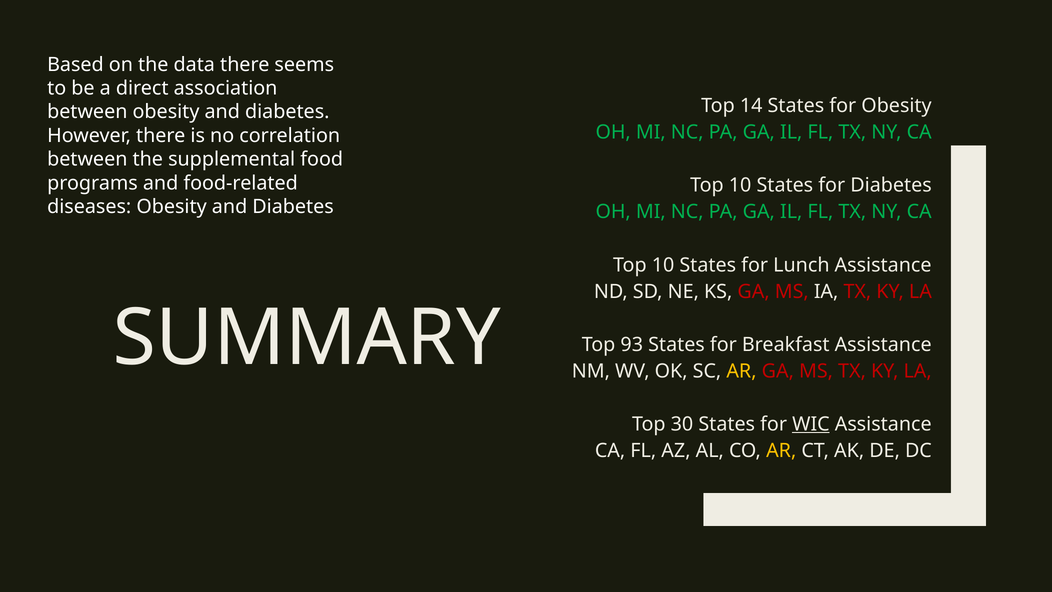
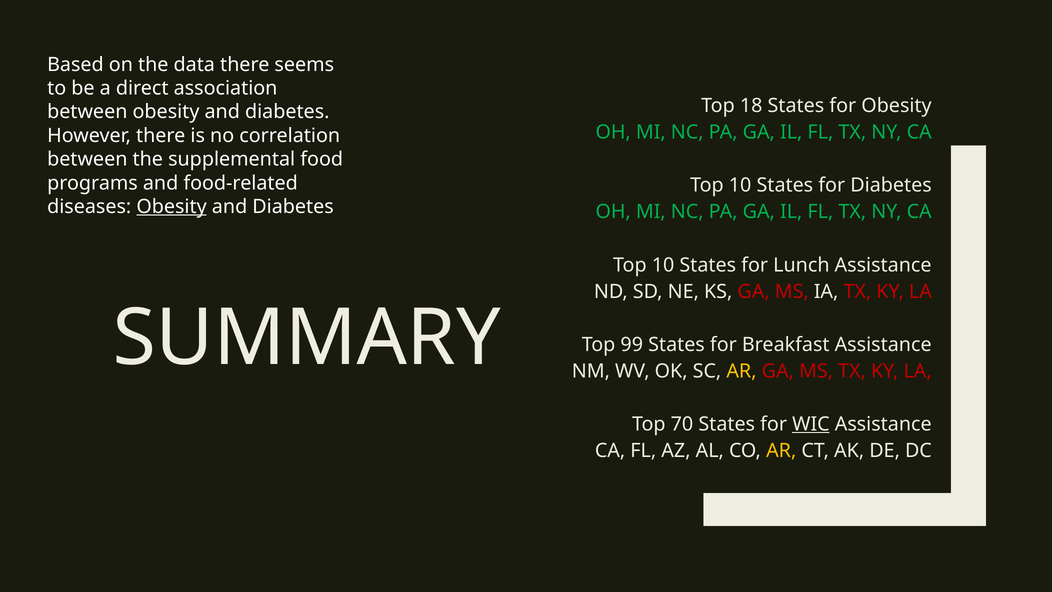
14: 14 -> 18
Obesity at (172, 207) underline: none -> present
93: 93 -> 99
30: 30 -> 70
